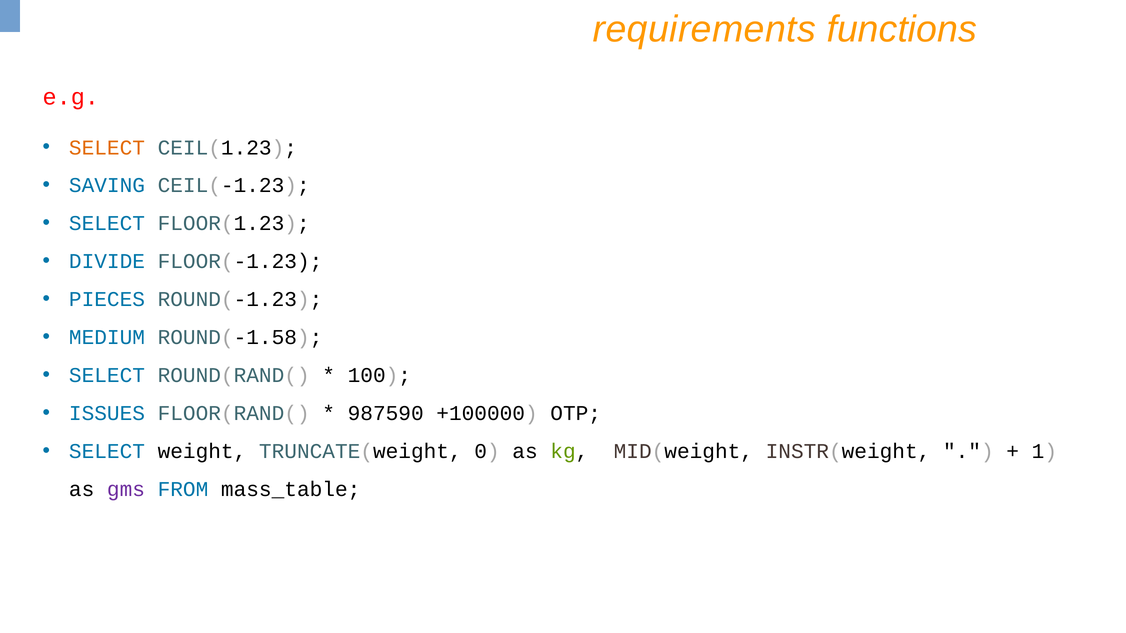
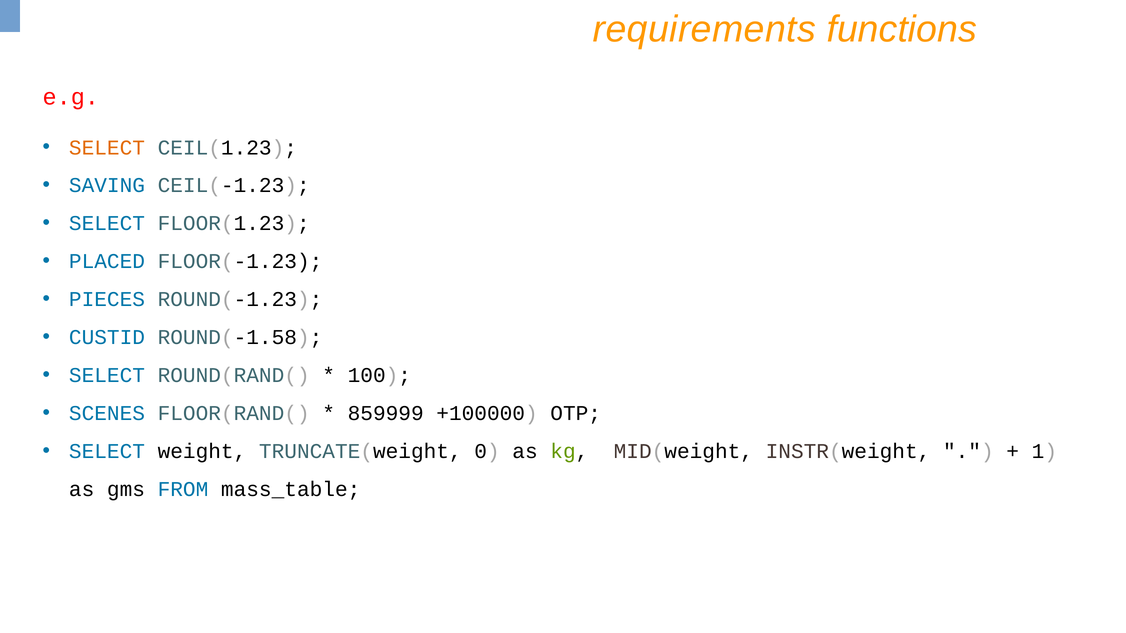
DIVIDE: DIVIDE -> PLACED
MEDIUM: MEDIUM -> CUSTID
ISSUES: ISSUES -> SCENES
987590: 987590 -> 859999
gms colour: purple -> black
